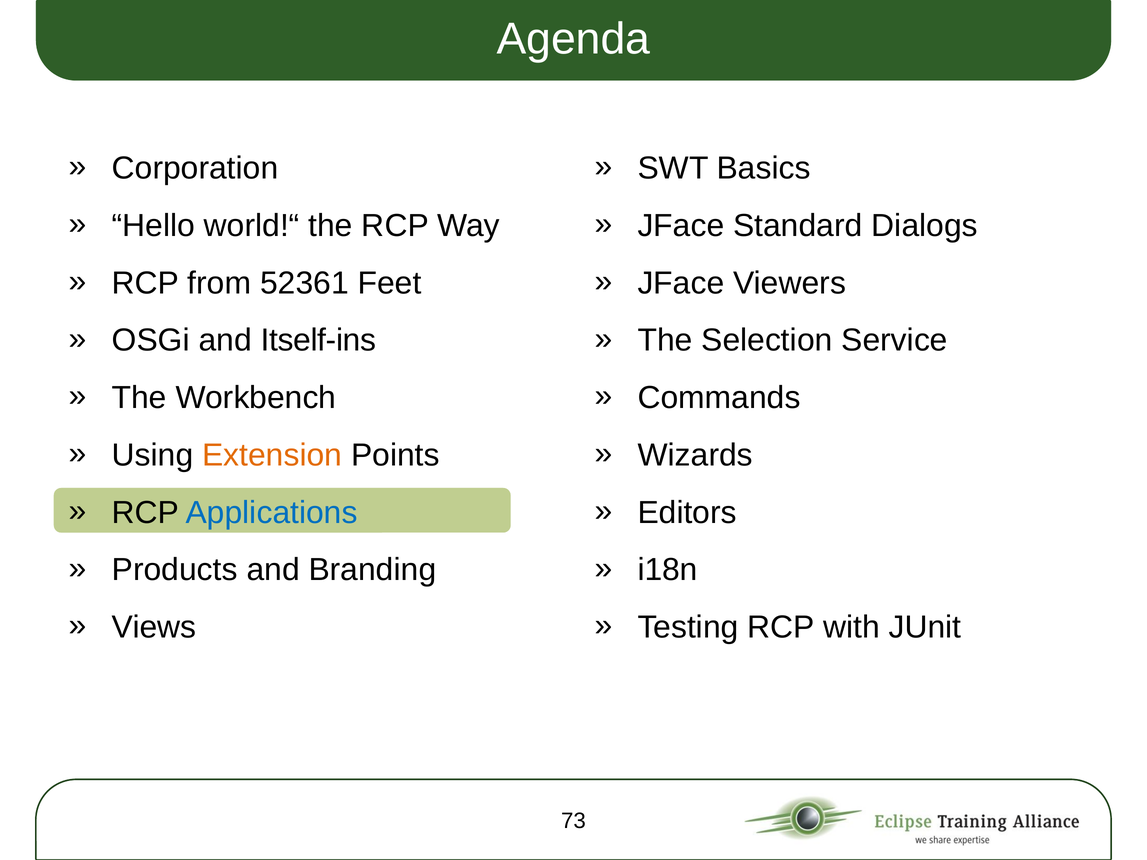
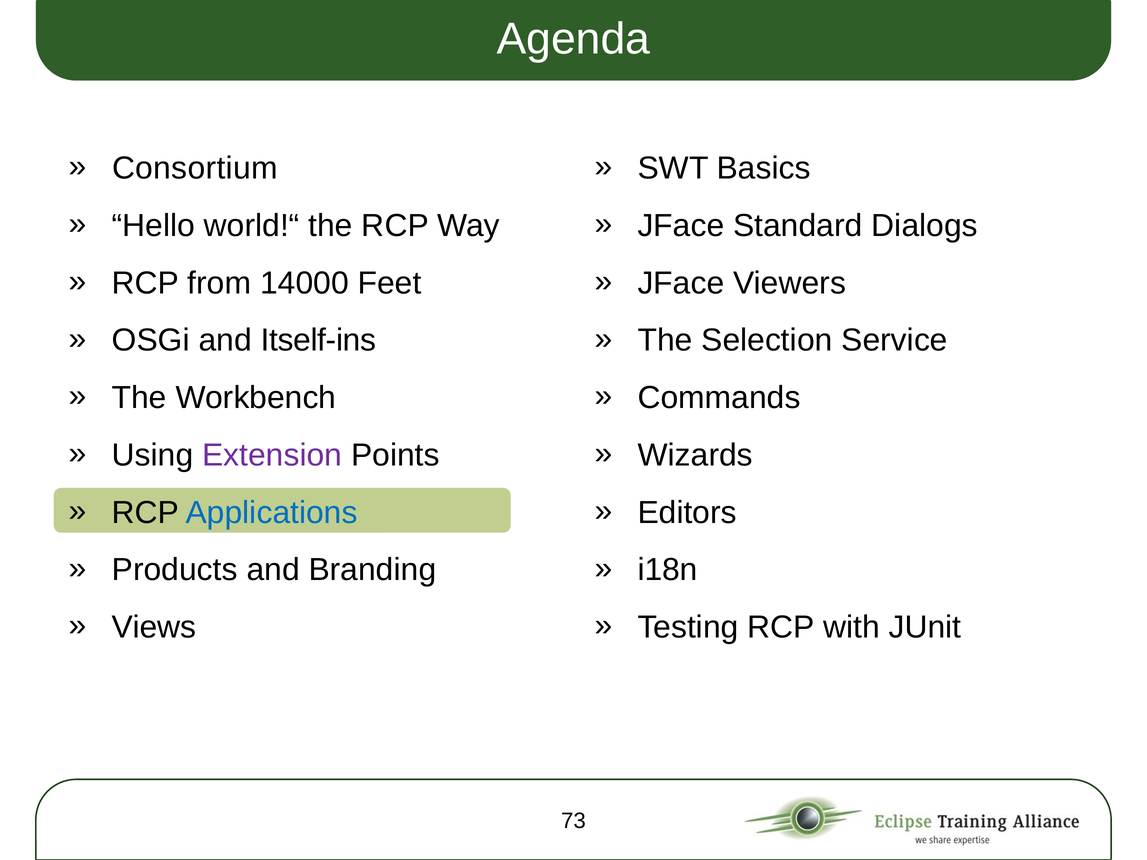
Corporation: Corporation -> Consortium
52361: 52361 -> 14000
Extension colour: orange -> purple
